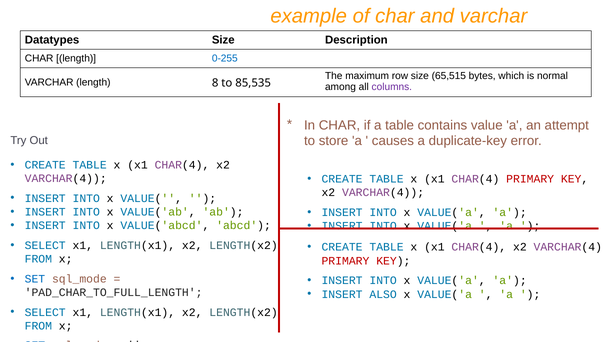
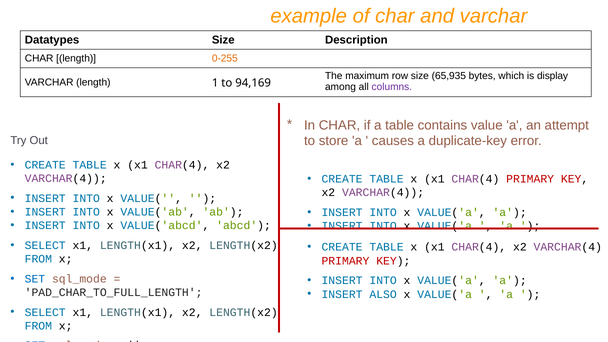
0-255 colour: blue -> orange
65,515: 65,515 -> 65,935
normal: normal -> display
8: 8 -> 1
85,535: 85,535 -> 94,169
